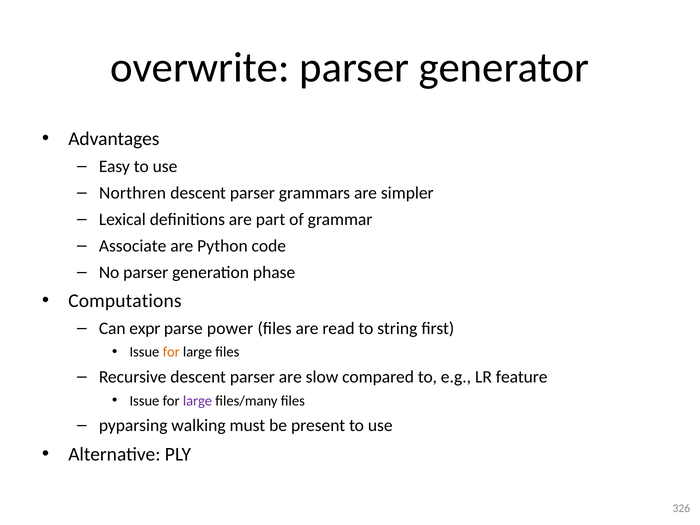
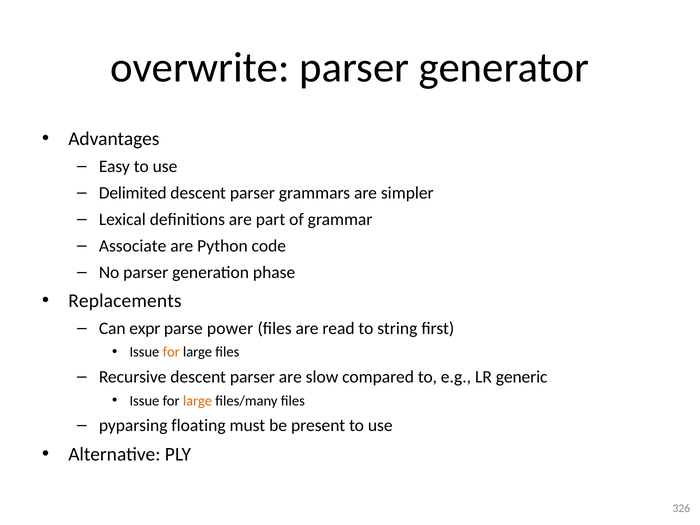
Northren: Northren -> Delimited
Computations: Computations -> Replacements
feature: feature -> generic
large at (197, 401) colour: purple -> orange
walking: walking -> floating
